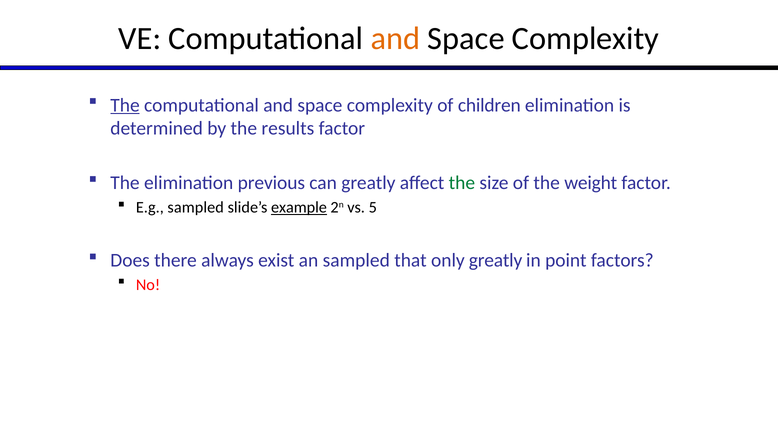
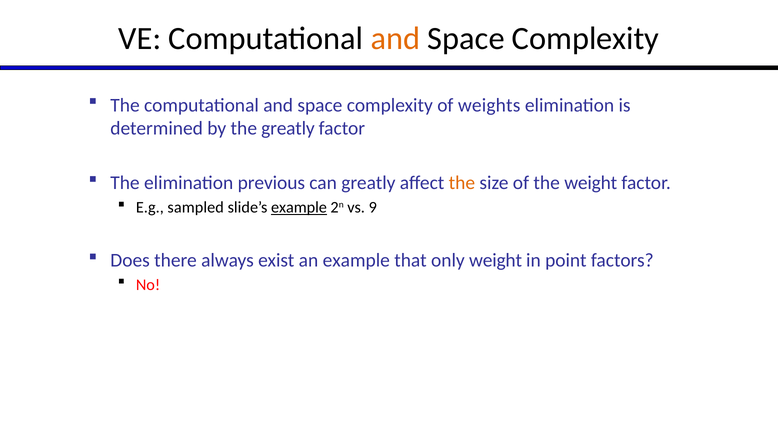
The at (125, 105) underline: present -> none
children: children -> weights
the results: results -> greatly
the at (462, 183) colour: green -> orange
5: 5 -> 9
an sampled: sampled -> example
only greatly: greatly -> weight
